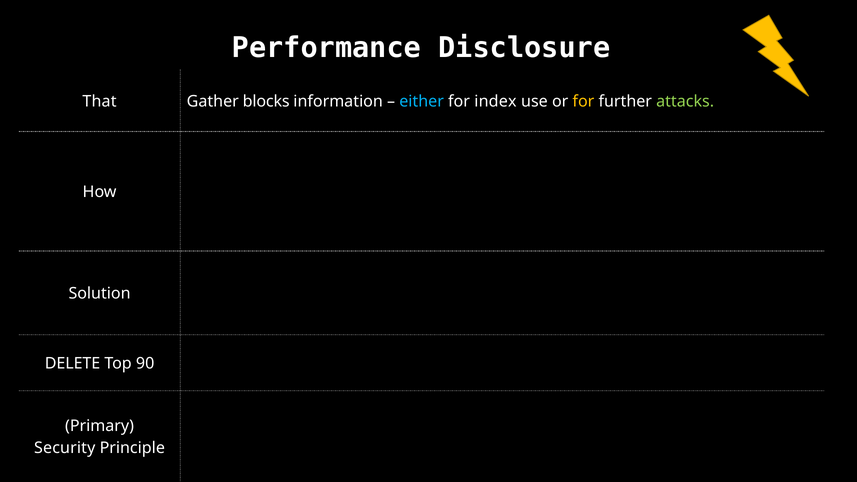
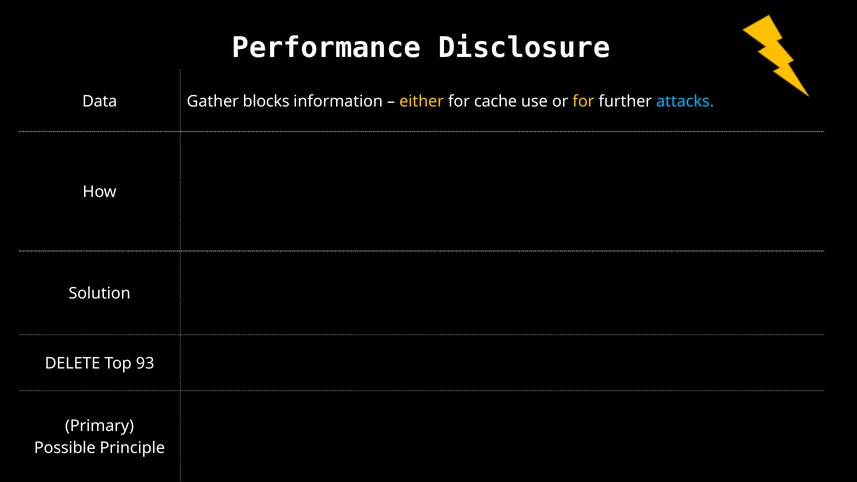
That: That -> Data
either colour: light blue -> yellow
index: index -> cache
attacks colour: light green -> light blue
90: 90 -> 93
Security: Security -> Possible
